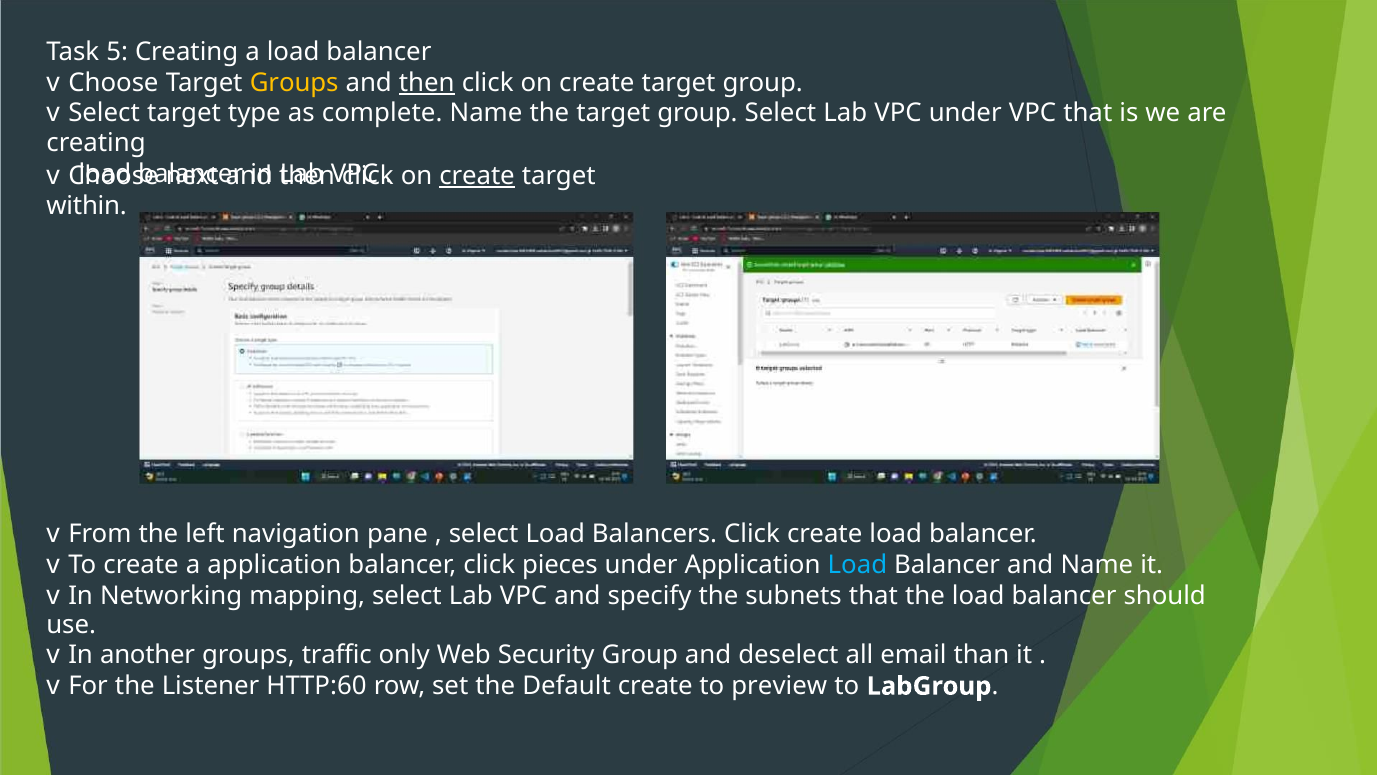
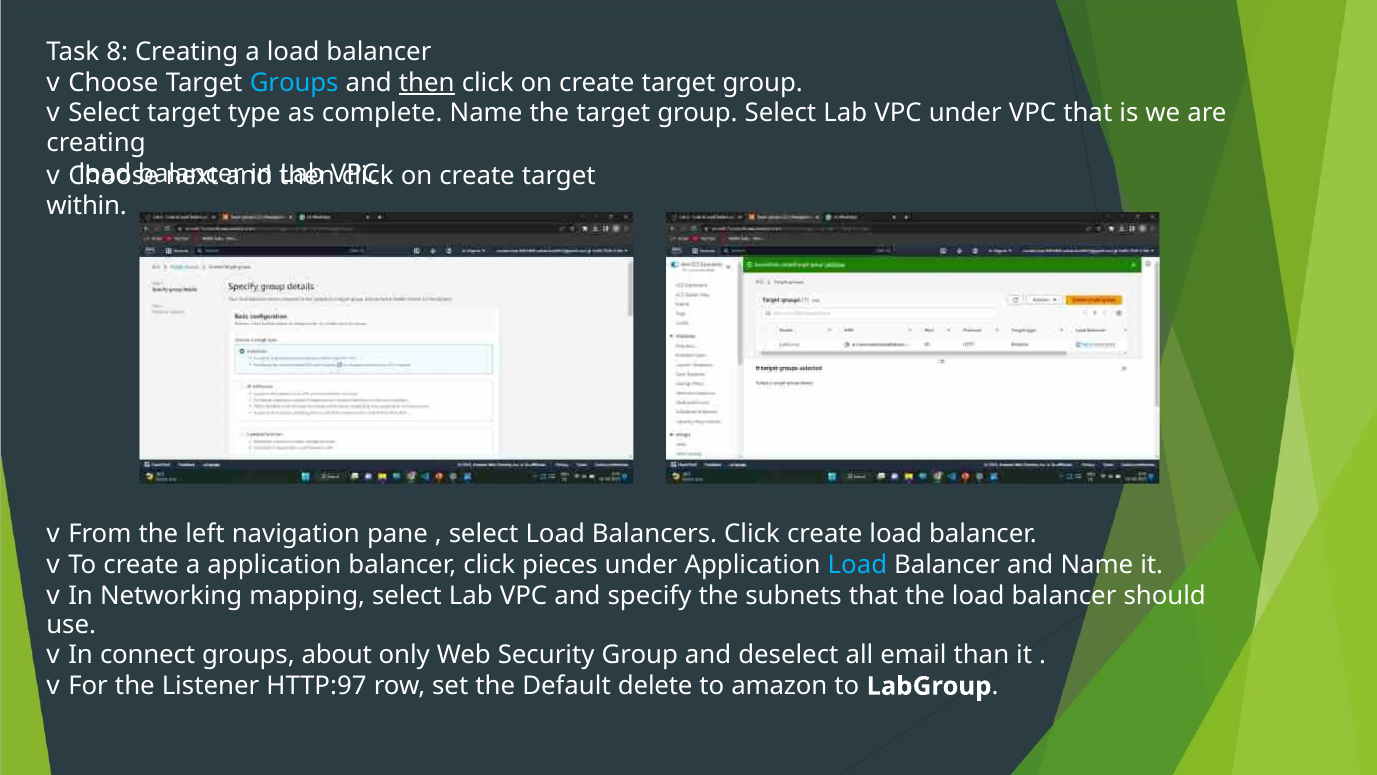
5: 5 -> 8
Groups at (294, 83) colour: yellow -> light blue
create at (477, 176) underline: present -> none
another: another -> connect
traffic: traffic -> about
HTTP:60: HTTP:60 -> HTTP:97
Default create: create -> delete
preview: preview -> amazon
